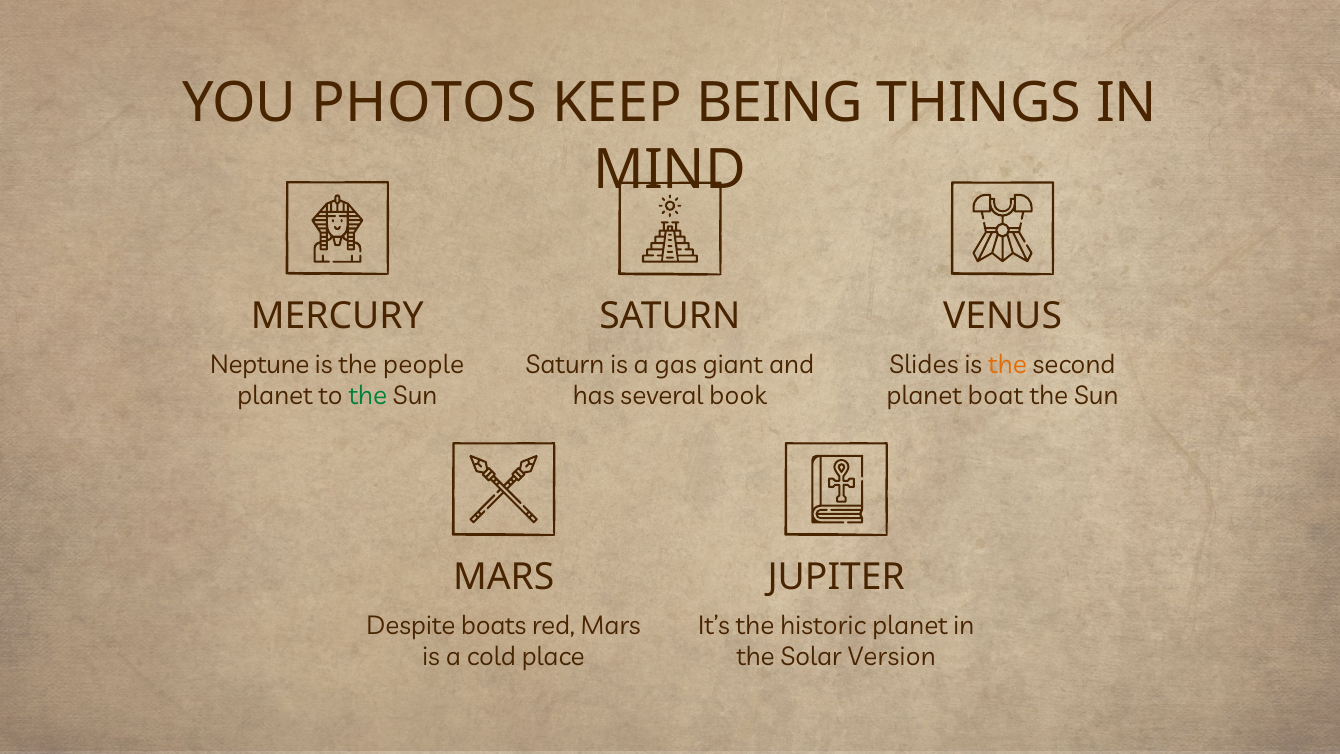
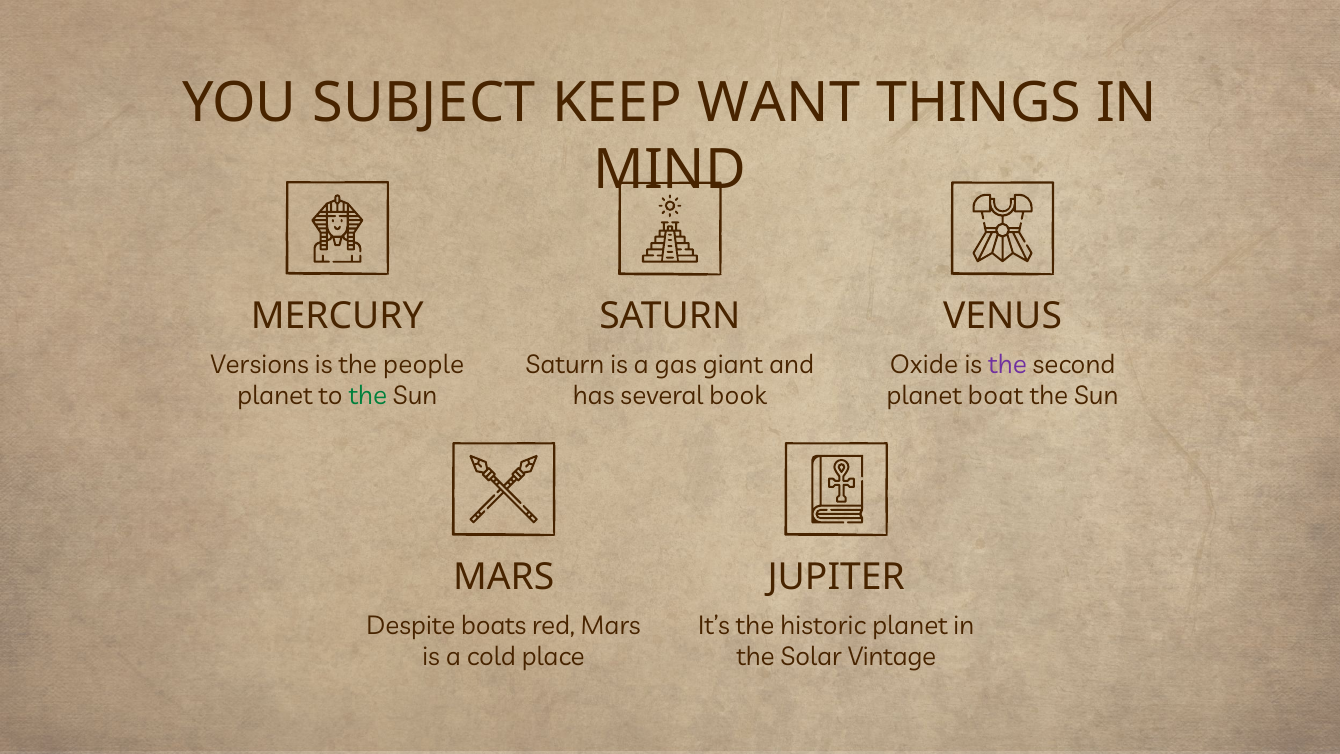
PHOTOS: PHOTOS -> SUBJECT
BEING: BEING -> WANT
Neptune: Neptune -> Versions
Slides: Slides -> Oxide
the at (1007, 365) colour: orange -> purple
Version: Version -> Vintage
